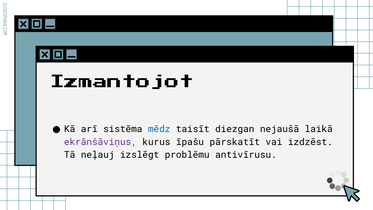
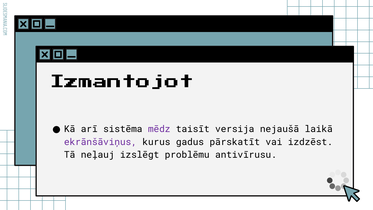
mēdz colour: blue -> purple
diezgan: diezgan -> versija
īpašu: īpašu -> gadus
